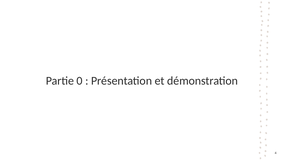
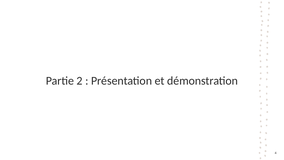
0: 0 -> 2
